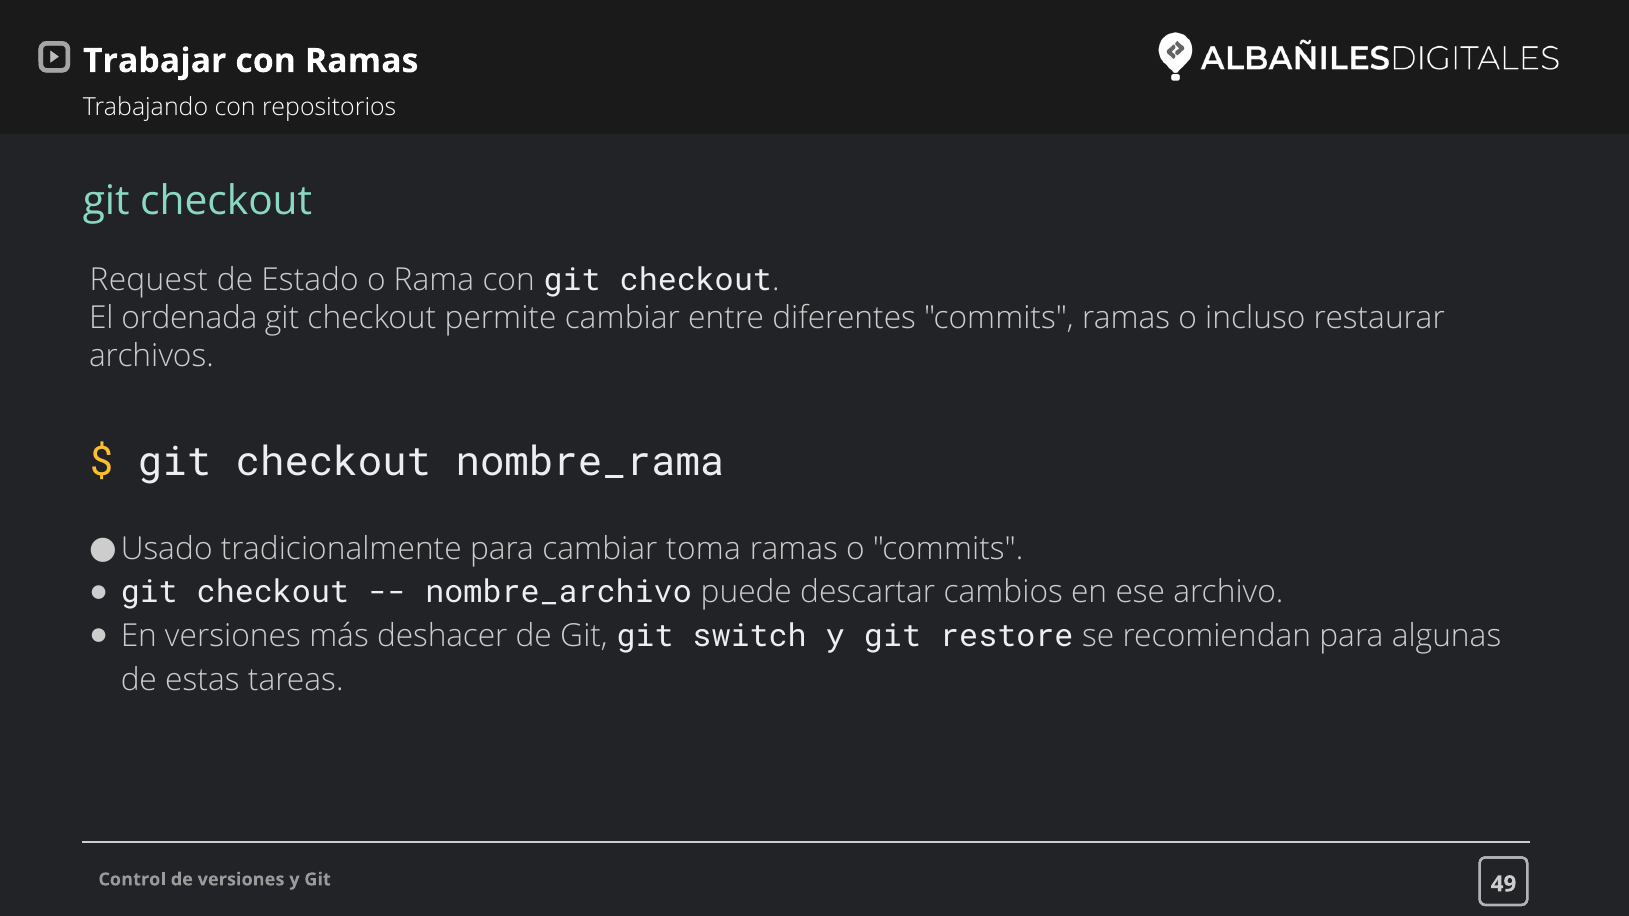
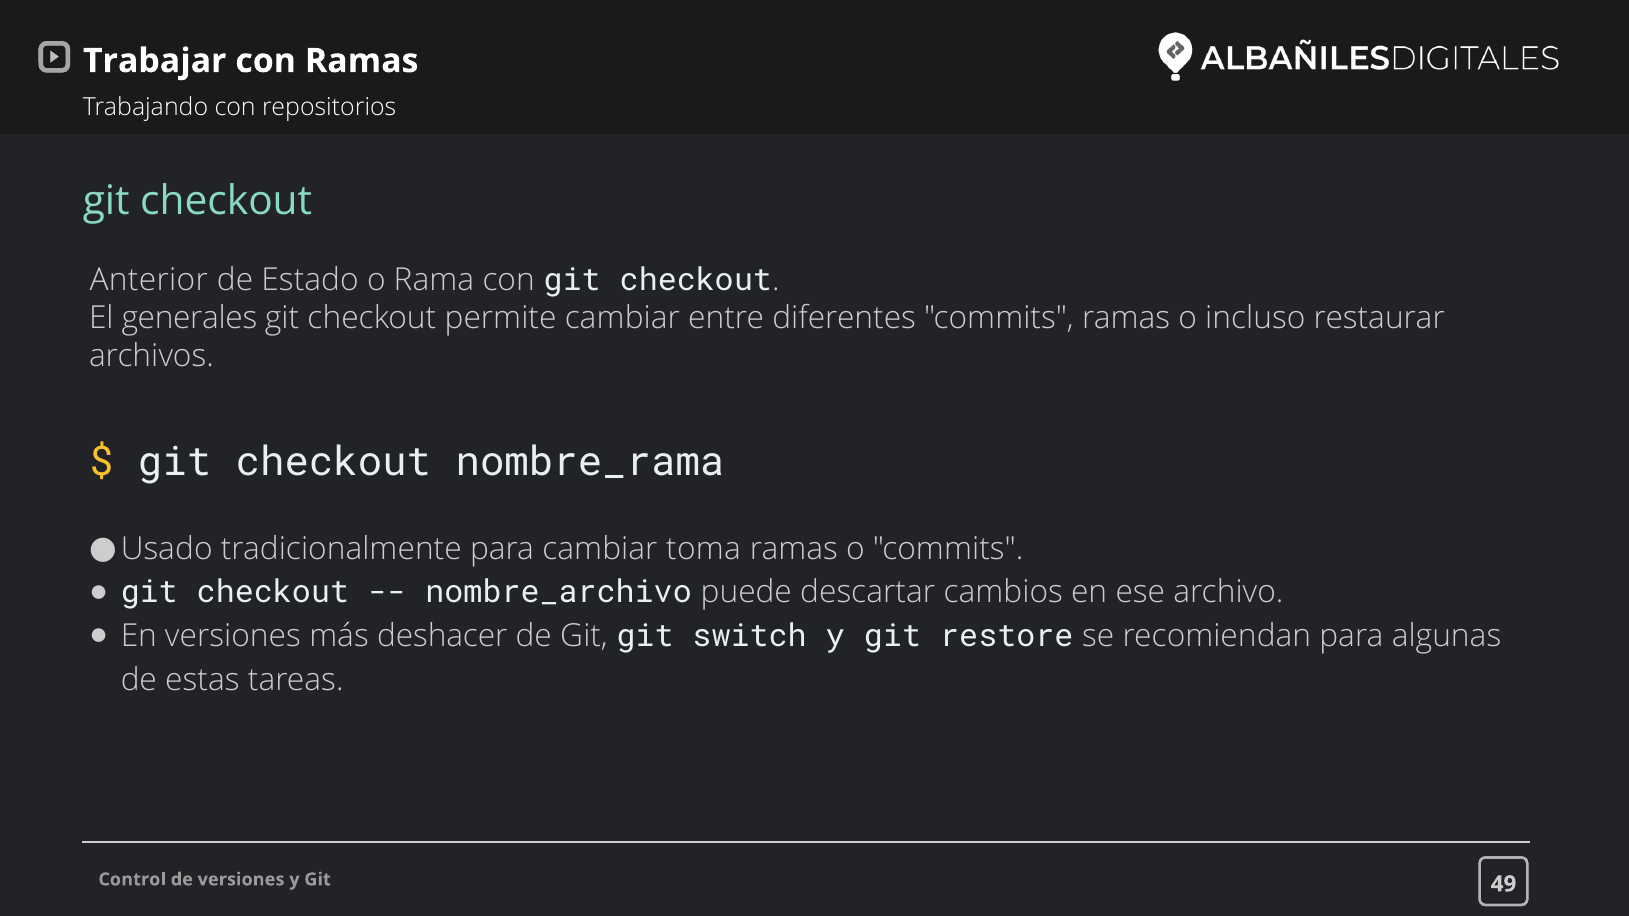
Request: Request -> Anterior
ordenada: ordenada -> generales
